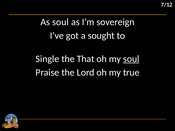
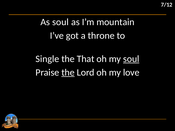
sovereign: sovereign -> mountain
sought: sought -> throne
the at (68, 73) underline: none -> present
true: true -> love
